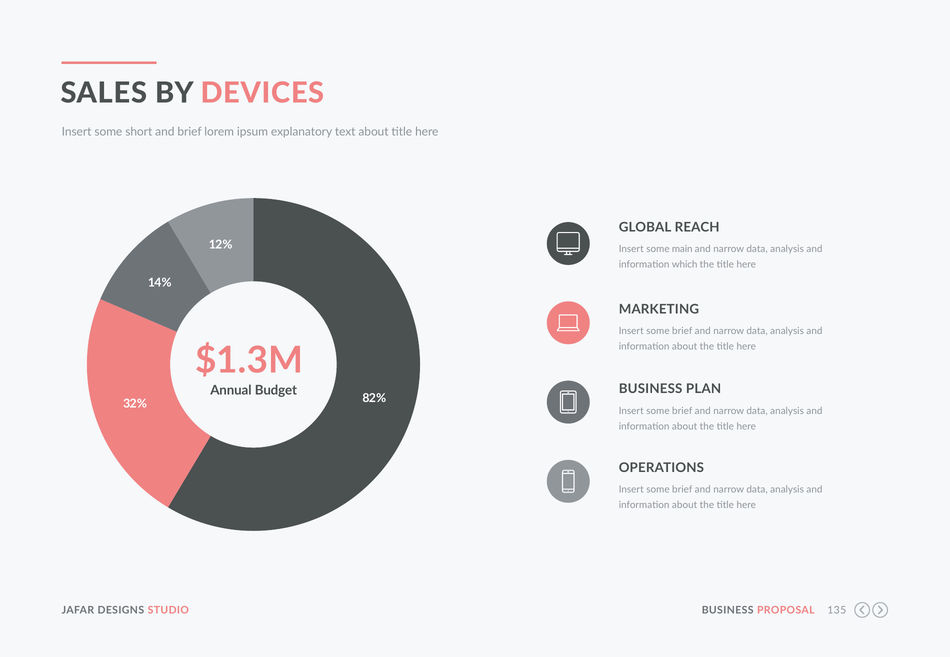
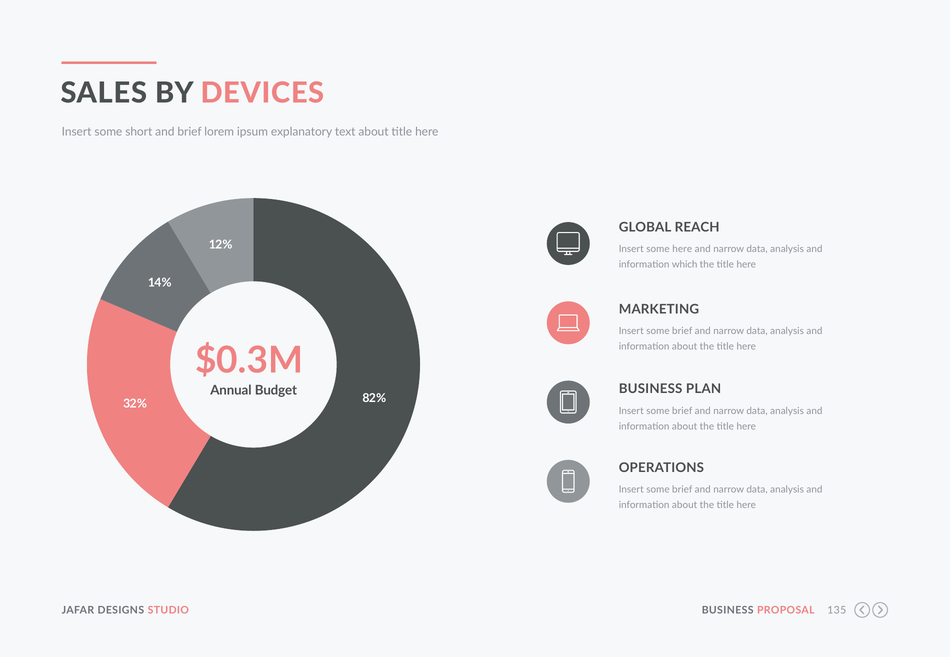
some main: main -> here
$1.3M: $1.3M -> $0.3M
